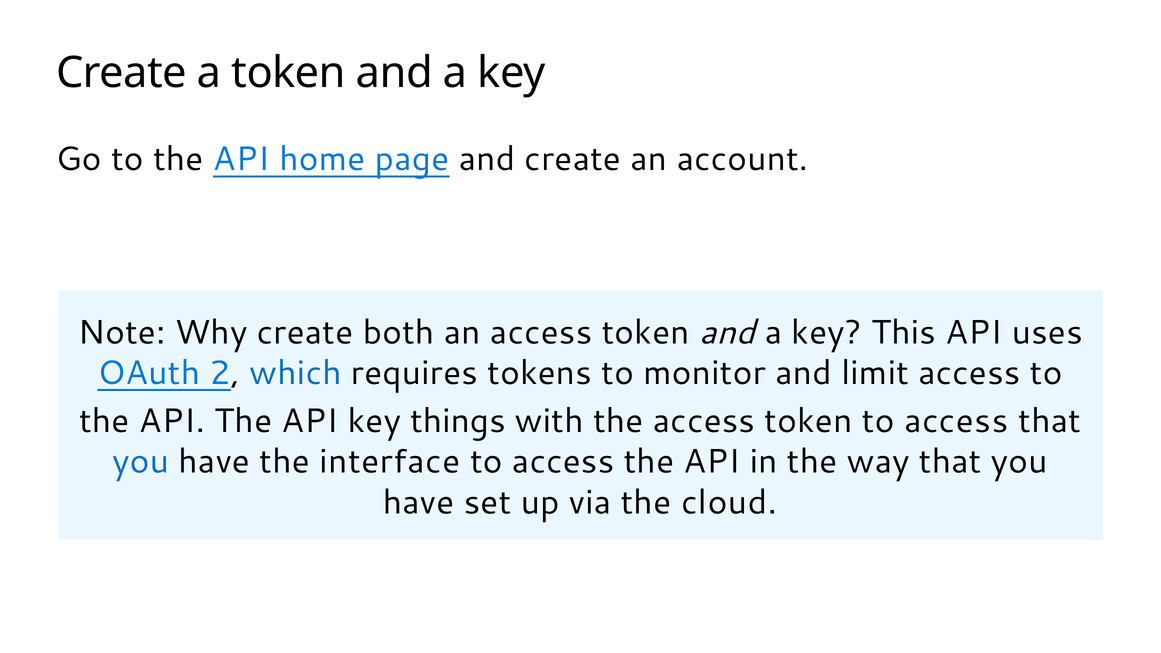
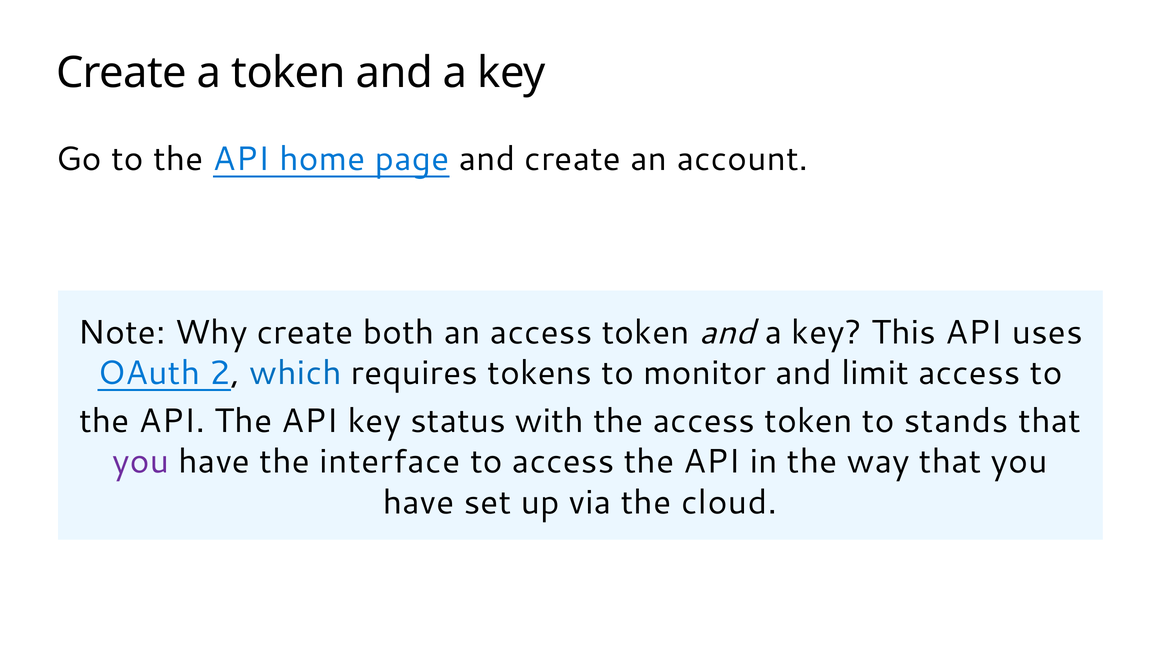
things: things -> status
token to access: access -> stands
you at (141, 462) colour: blue -> purple
